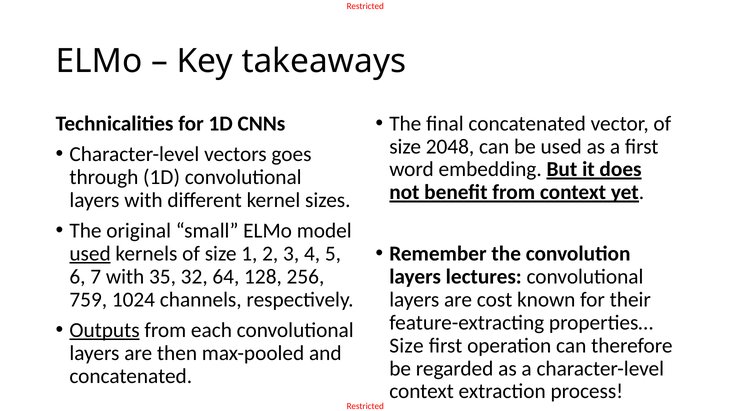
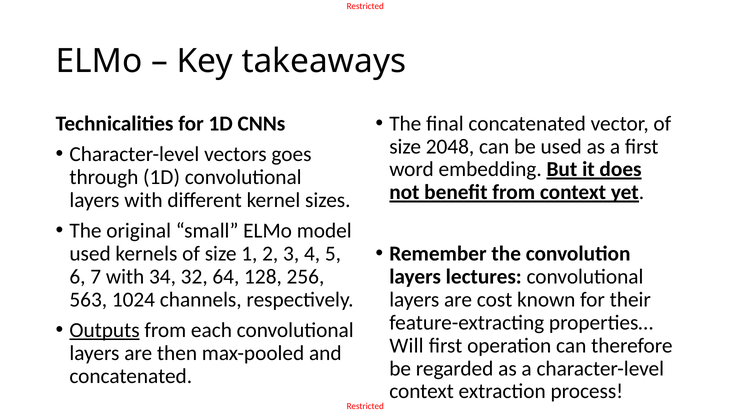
used at (90, 254) underline: present -> none
35: 35 -> 34
759: 759 -> 563
Size at (407, 346): Size -> Will
